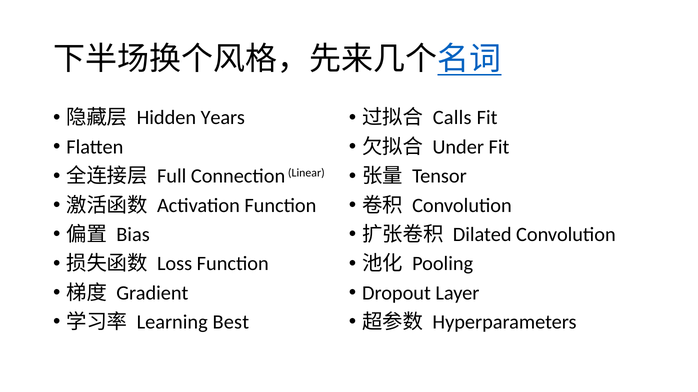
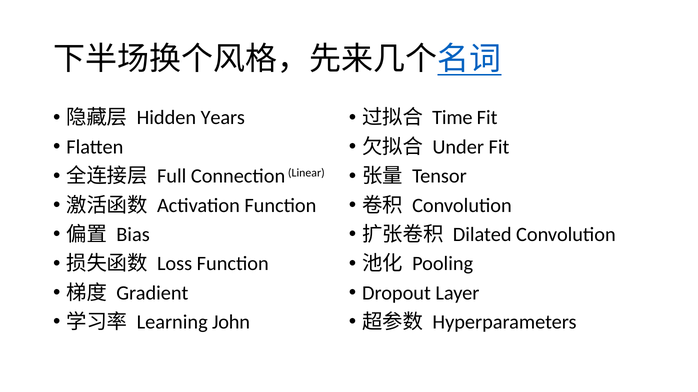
Calls: Calls -> Time
Best: Best -> John
